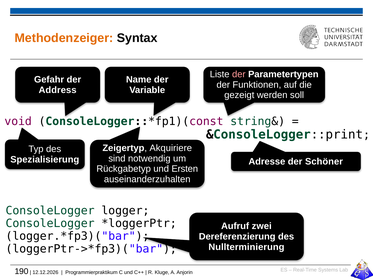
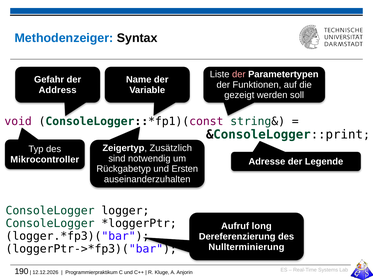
Methodenzeiger colour: orange -> blue
Akquiriere: Akquiriere -> Zusätzlich
Spezialisierung: Spezialisierung -> Mikrocontroller
Schöner: Schöner -> Legende
zwei: zwei -> long
